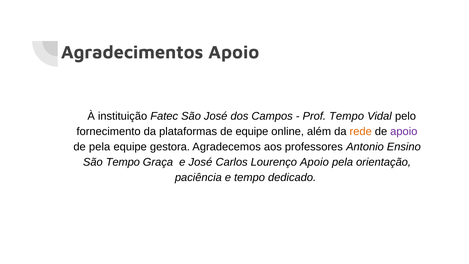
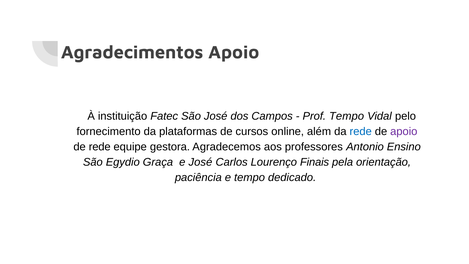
de equipe: equipe -> cursos
rede at (361, 132) colour: orange -> blue
de pela: pela -> rede
São Tempo: Tempo -> Egydio
Lourenço Apoio: Apoio -> Finais
